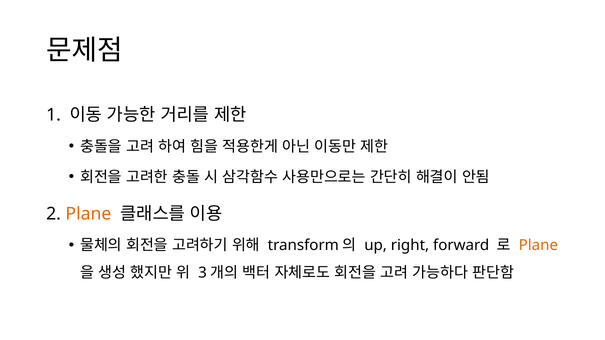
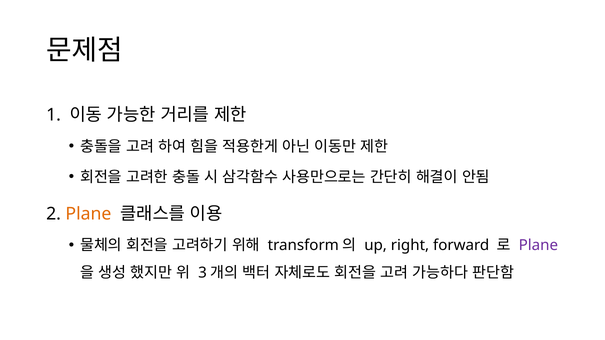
Plane at (538, 246) colour: orange -> purple
